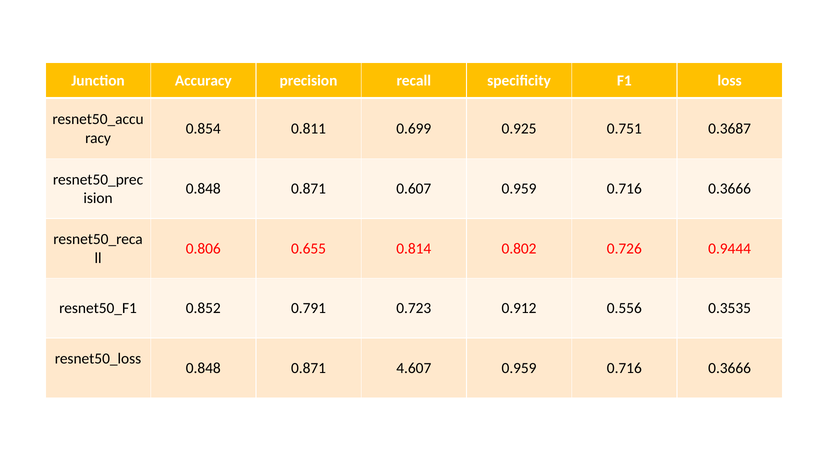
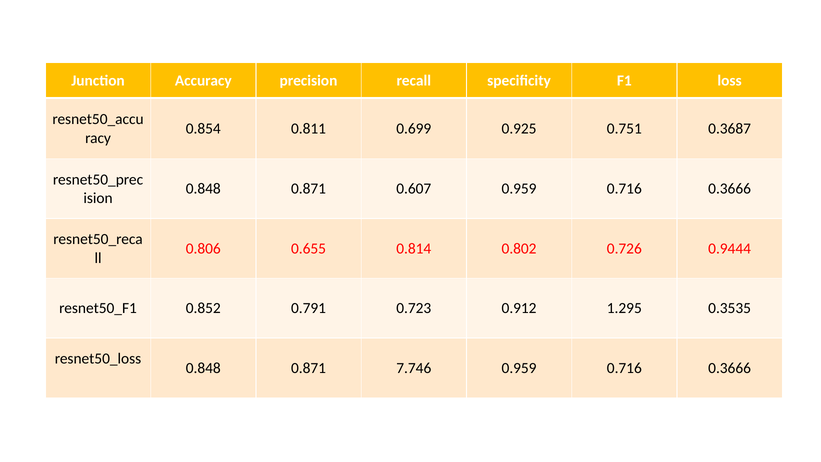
0.556: 0.556 -> 1.295
4.607: 4.607 -> 7.746
